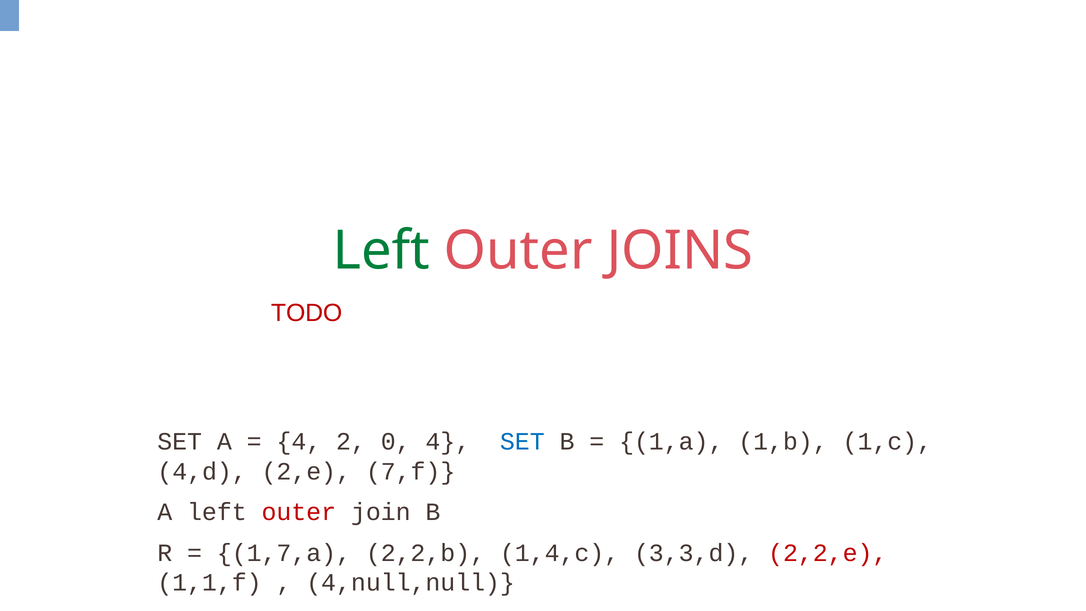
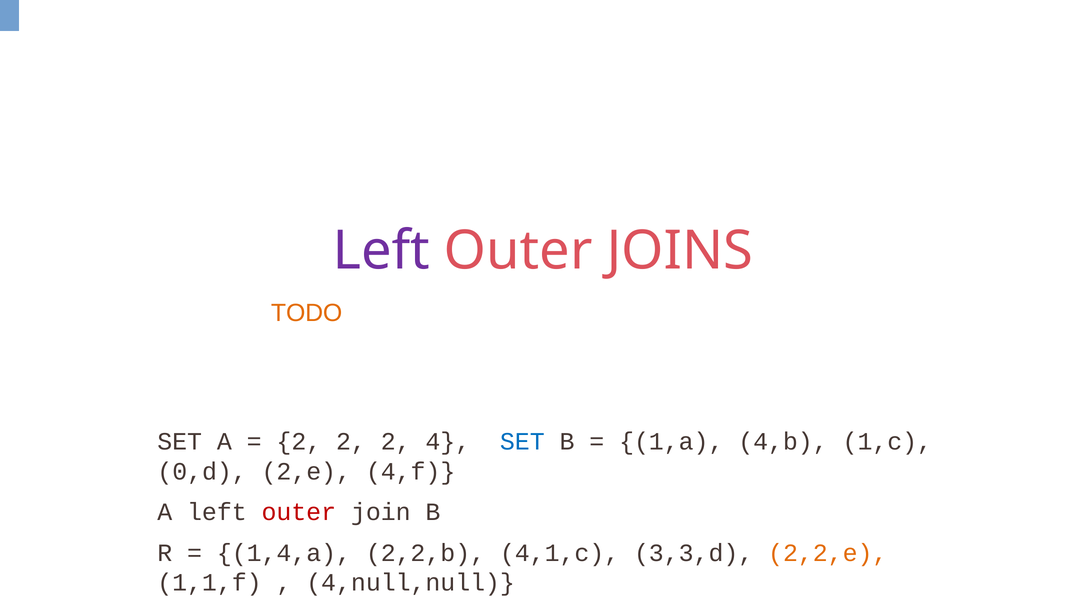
Left at (381, 251) colour: green -> purple
TODO colour: red -> orange
4 at (299, 442): 4 -> 2
0 at (396, 442): 0 -> 2
1,b: 1,b -> 4,b
4,d: 4,d -> 0,d
7,f: 7,f -> 4,f
1,7,a: 1,7,a -> 1,4,a
1,4,c: 1,4,c -> 4,1,c
2,2,e colour: red -> orange
